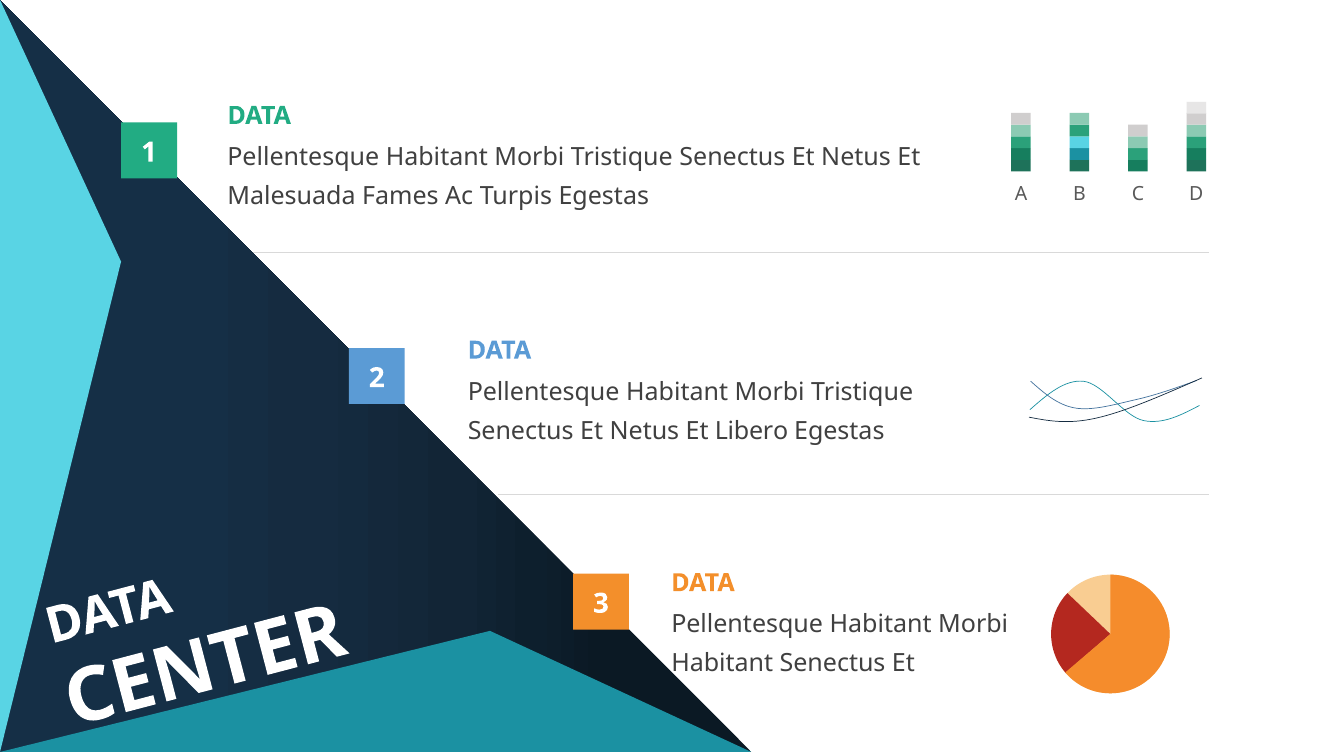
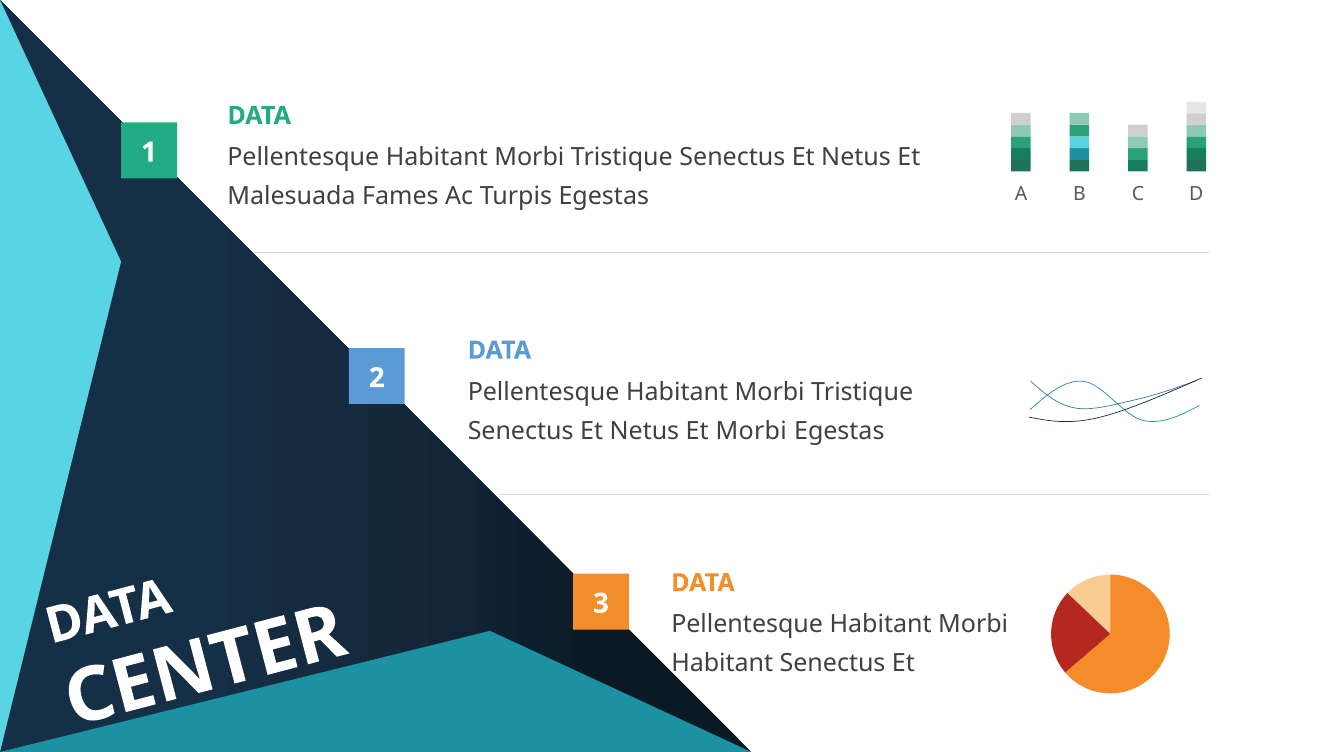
Et Libero: Libero -> Morbi
